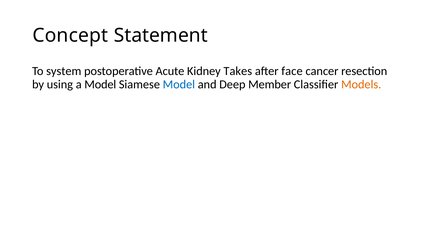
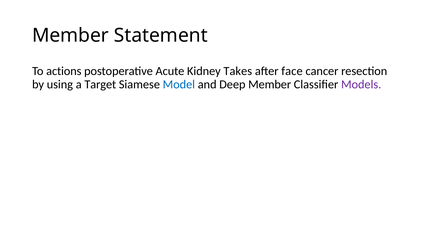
Concept at (70, 35): Concept -> Member
system: system -> actions
a Model: Model -> Target
Models colour: orange -> purple
